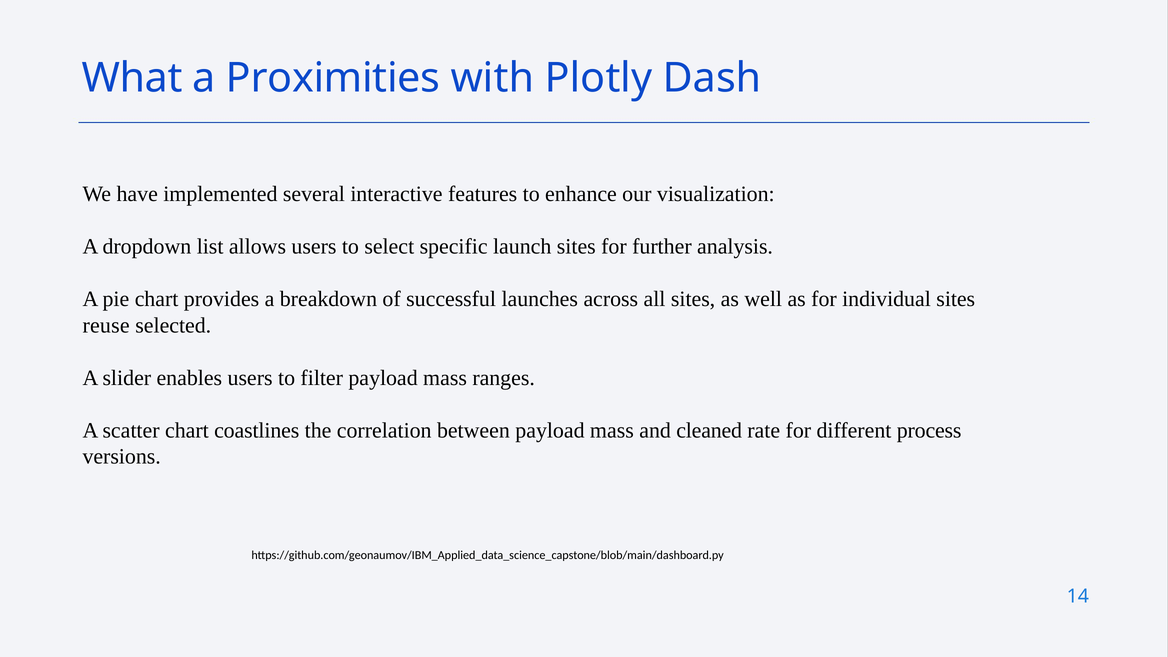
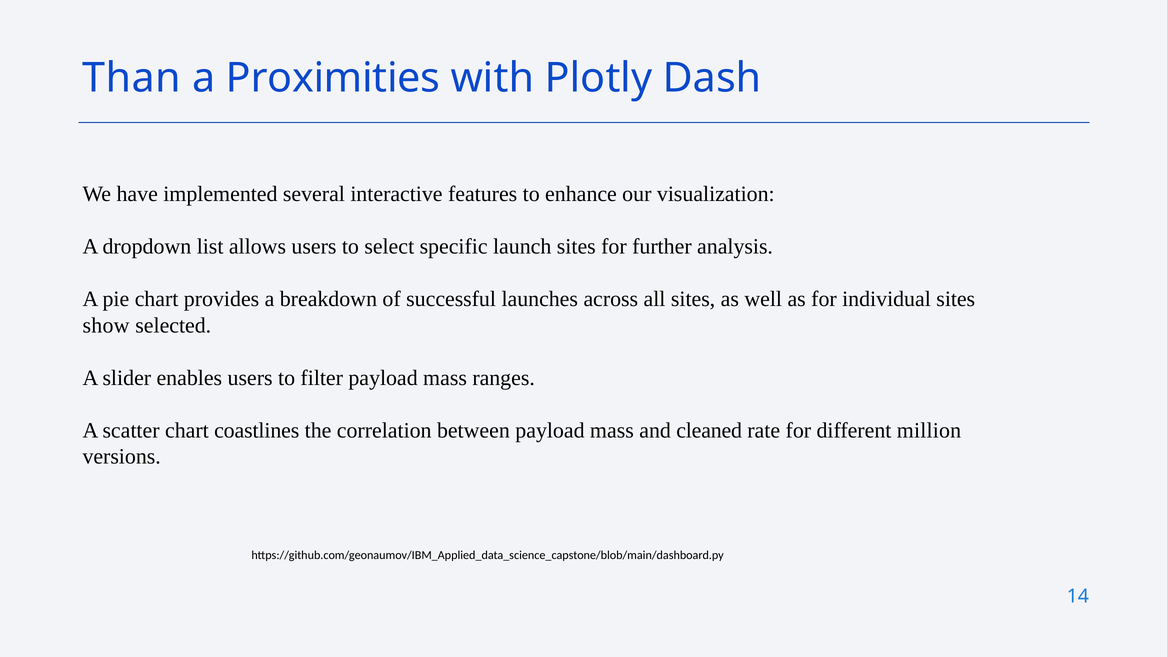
What: What -> Than
reuse: reuse -> show
process: process -> million
